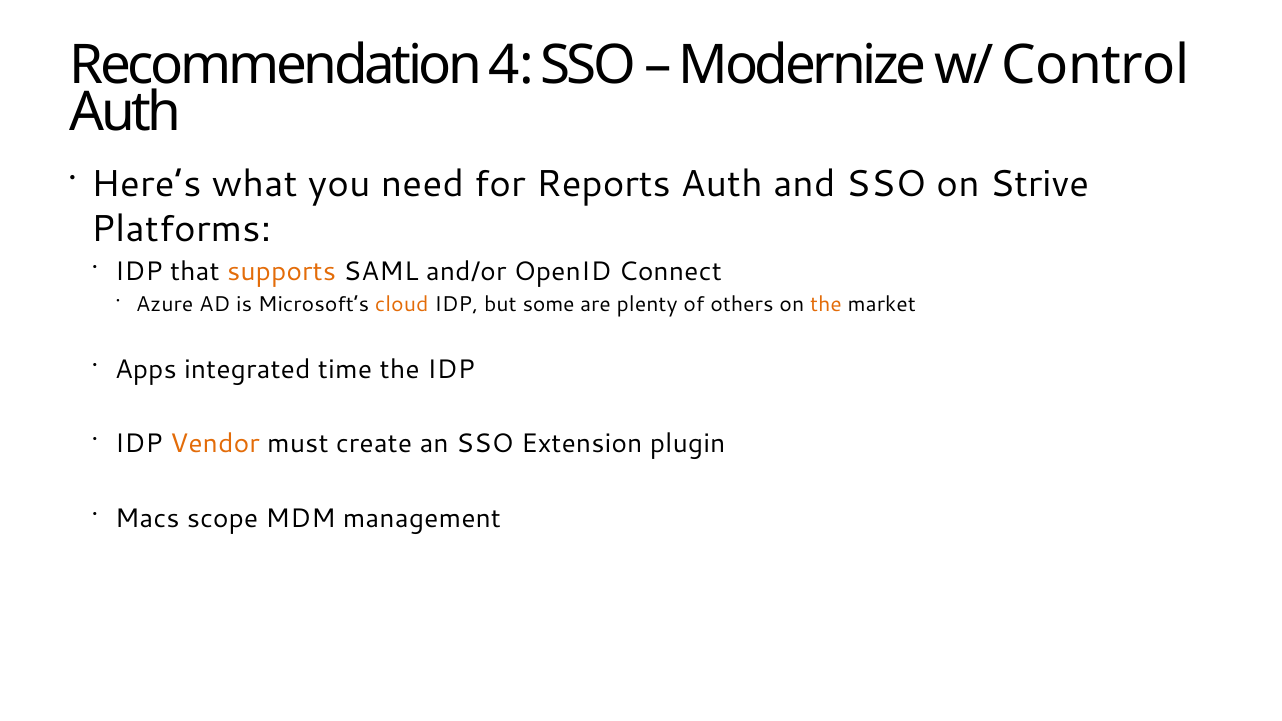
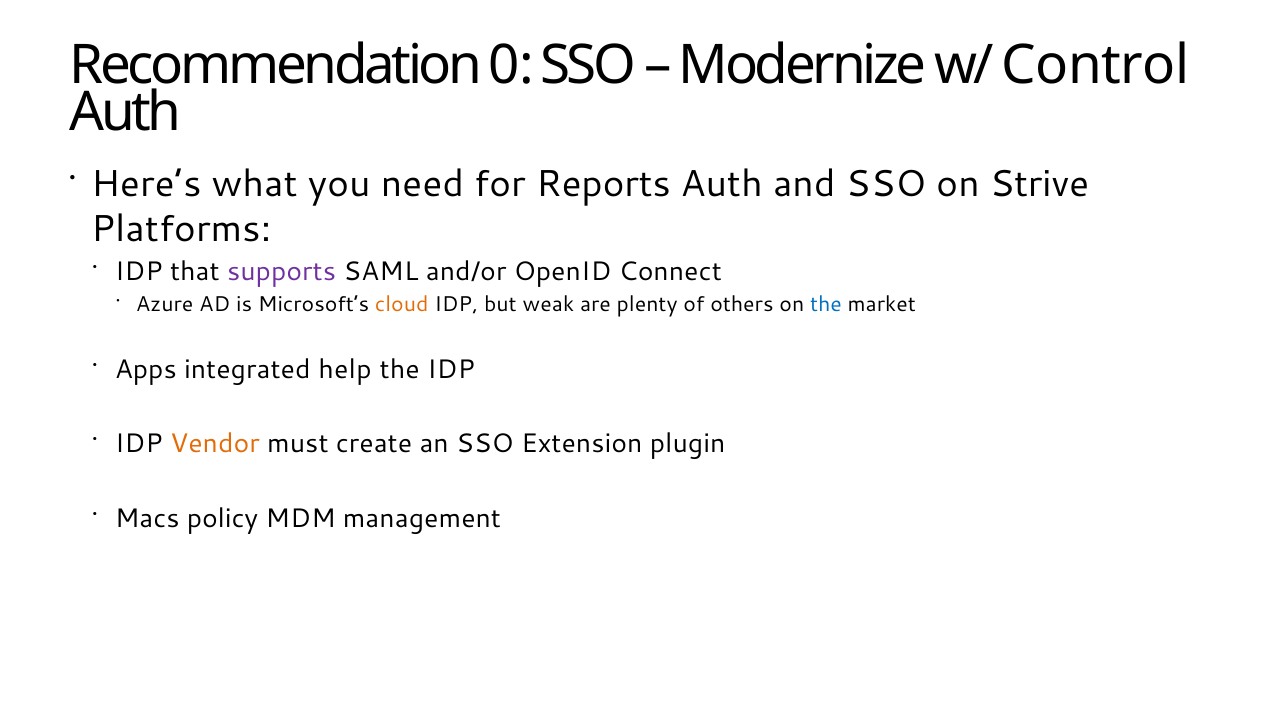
4: 4 -> 0
supports colour: orange -> purple
some: some -> weak
the at (826, 305) colour: orange -> blue
time: time -> help
scope: scope -> policy
